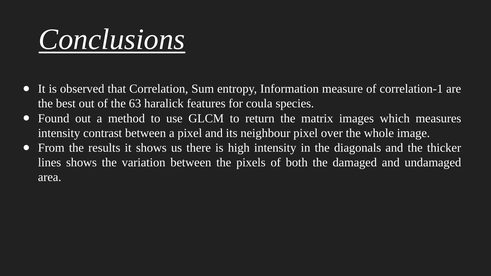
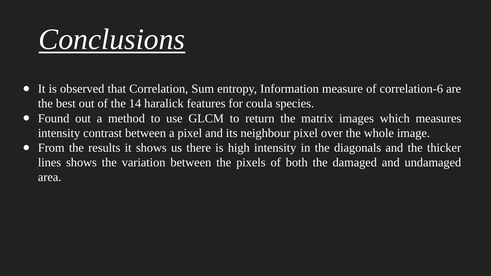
correlation-1: correlation-1 -> correlation-6
63: 63 -> 14
